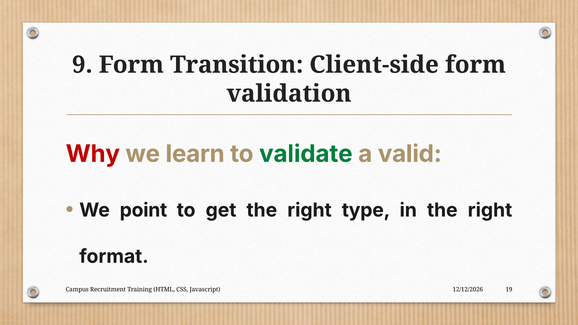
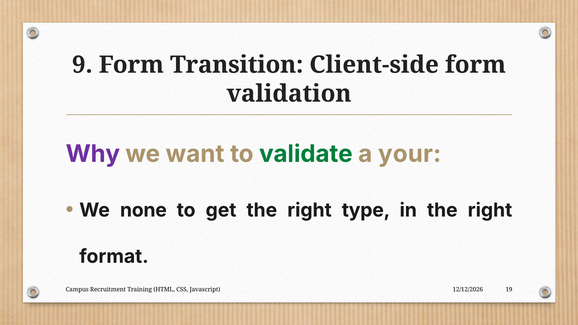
Why colour: red -> purple
learn: learn -> want
valid: valid -> your
point: point -> none
